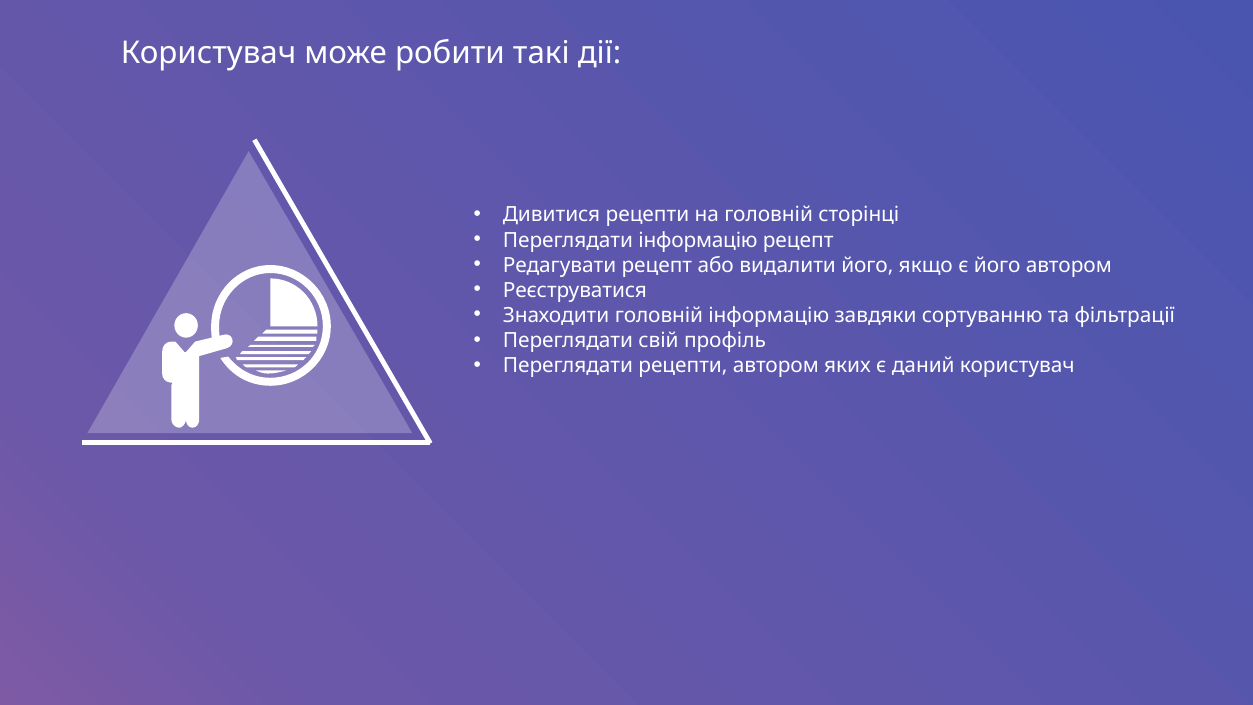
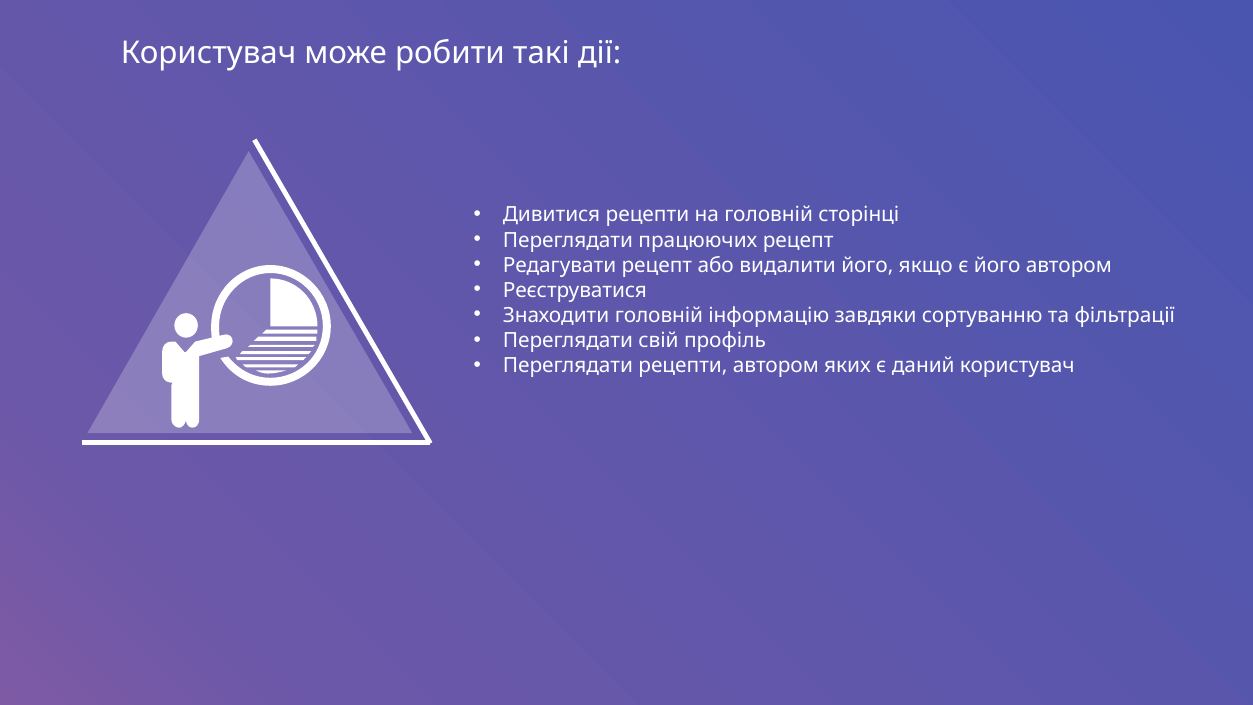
Переглядати інформацію: інформацію -> працюючих
